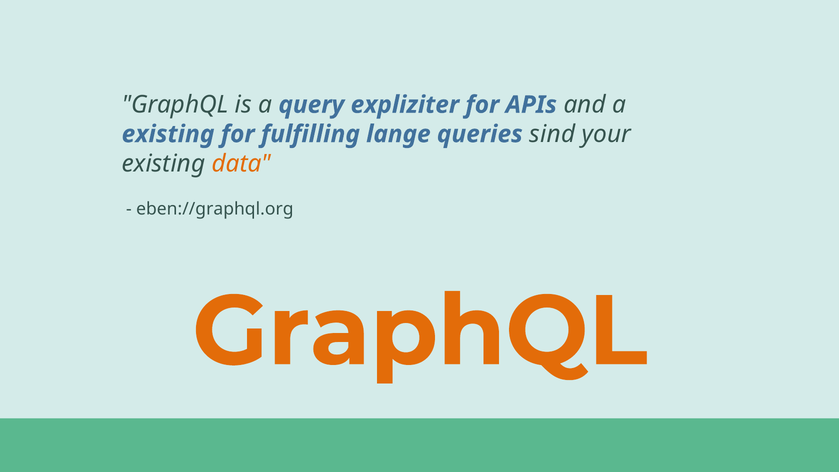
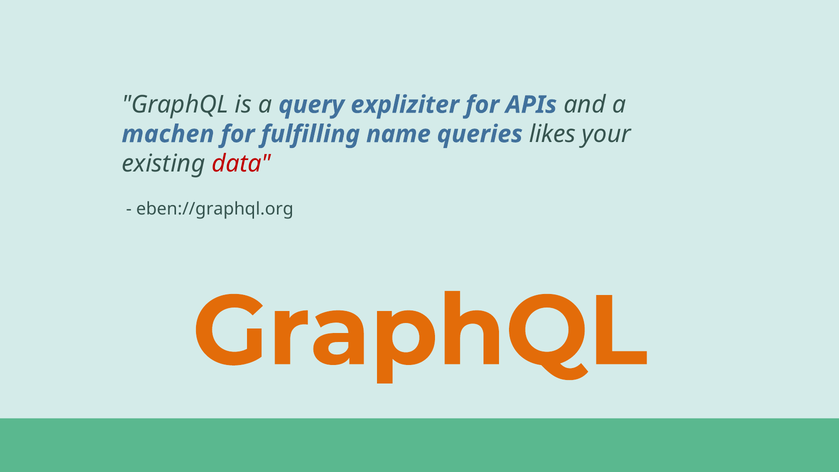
existing at (168, 134): existing -> machen
lange: lange -> name
sind: sind -> likes
data colour: orange -> red
